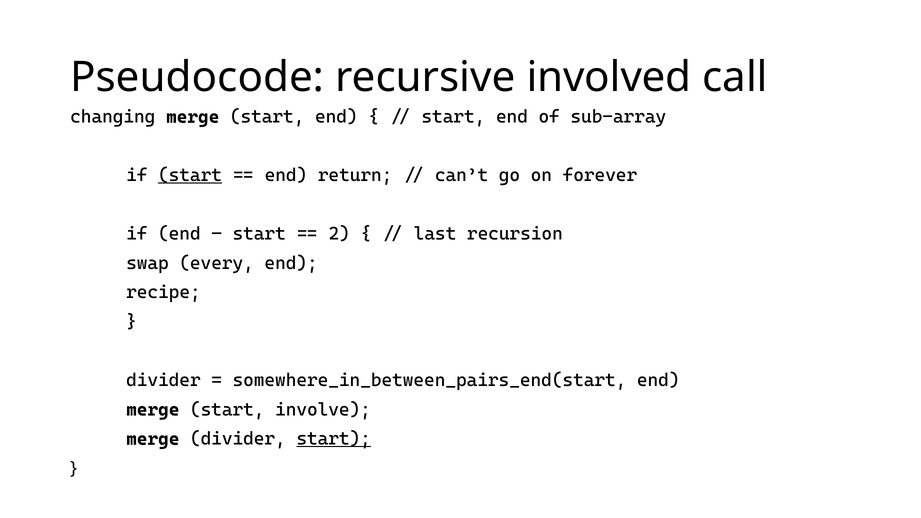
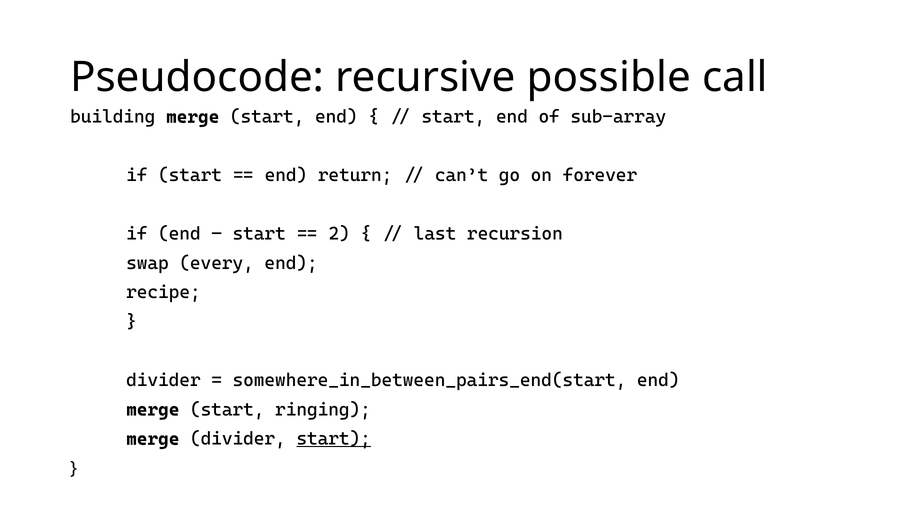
involved: involved -> possible
changing: changing -> building
start at (190, 175) underline: present -> none
involve: involve -> ringing
